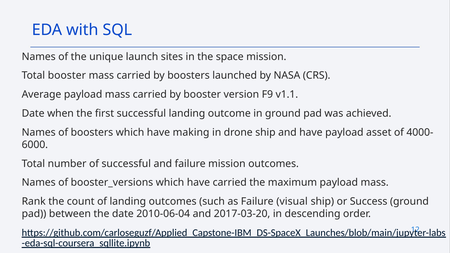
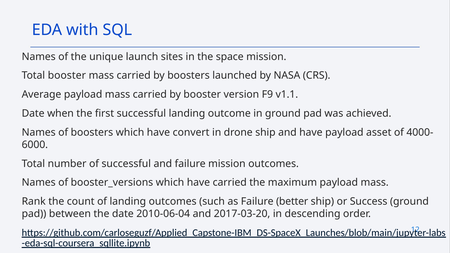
making: making -> convert
visual: visual -> better
